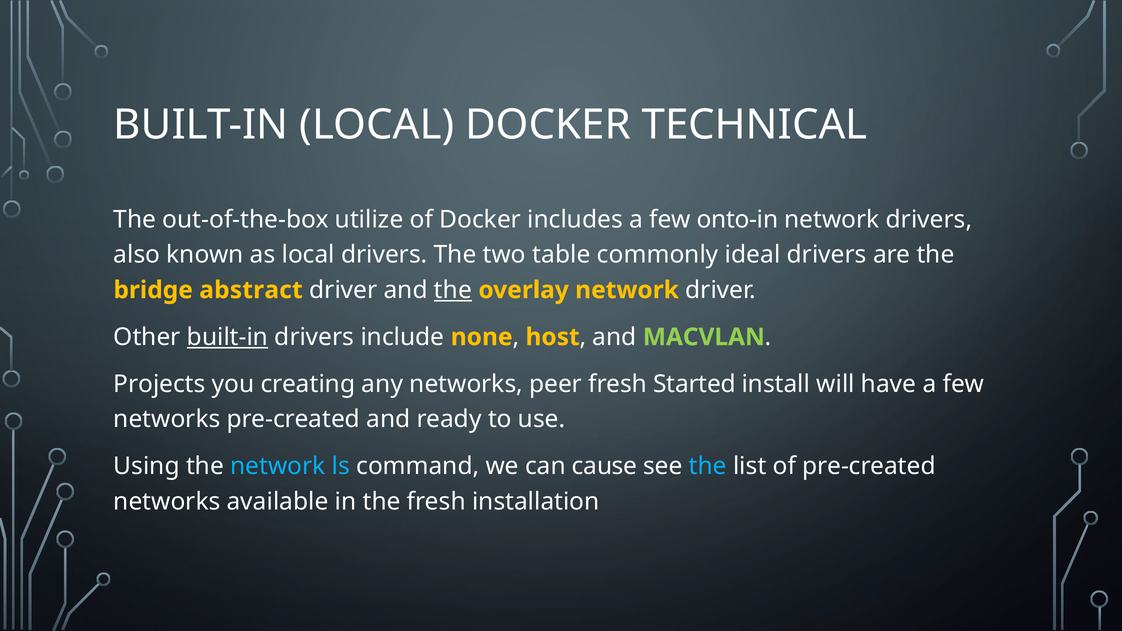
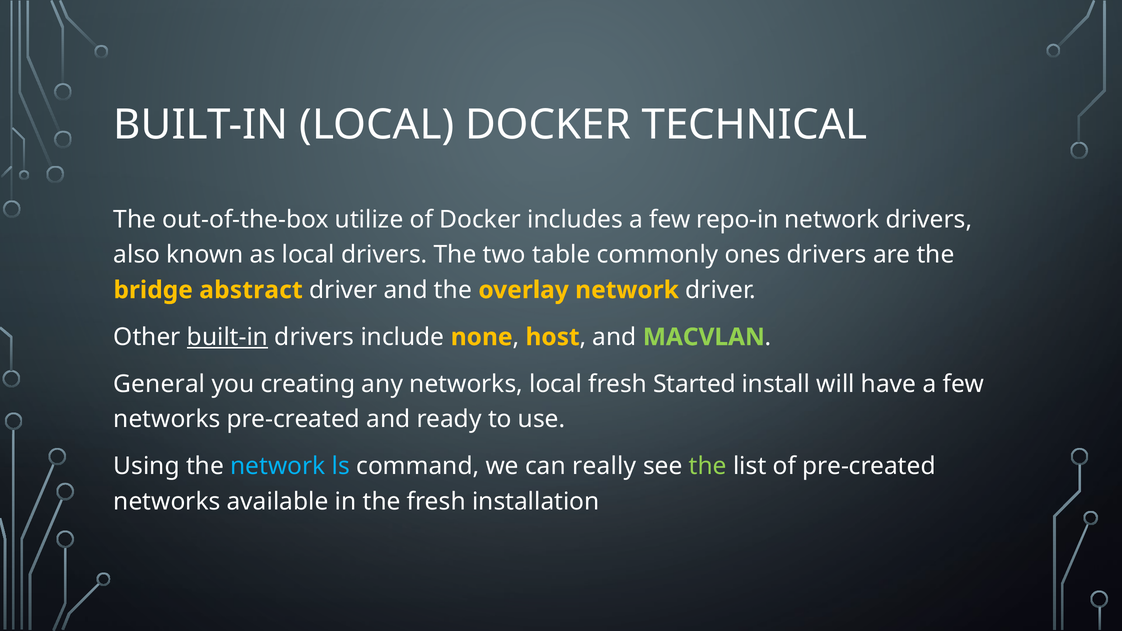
onto-in: onto-in -> repo-in
ideal: ideal -> ones
the at (453, 290) underline: present -> none
Projects: Projects -> General
networks peer: peer -> local
cause: cause -> really
the at (708, 466) colour: light blue -> light green
